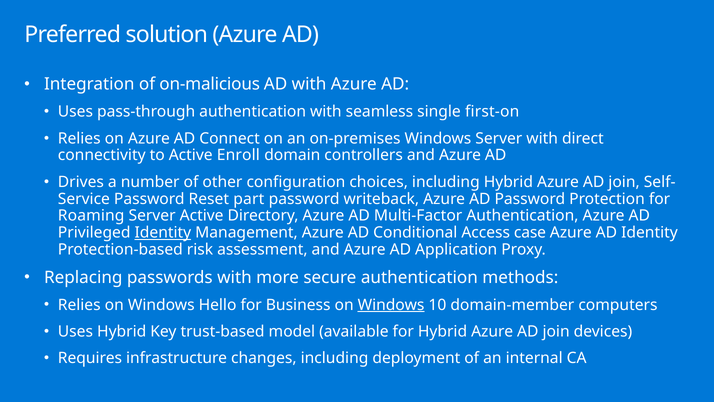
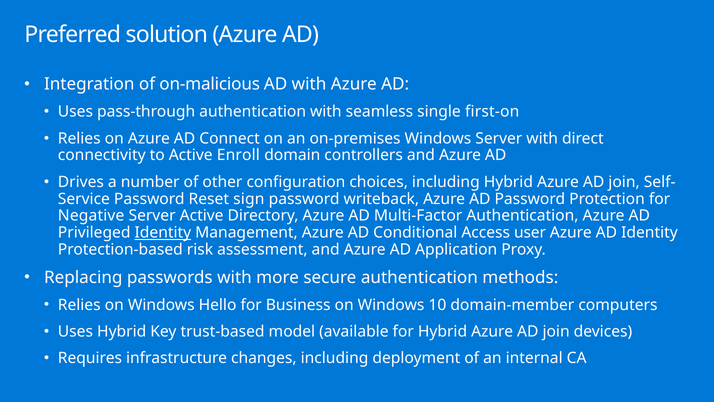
part: part -> sign
Roaming: Roaming -> Negative
case: case -> user
Windows at (391, 305) underline: present -> none
